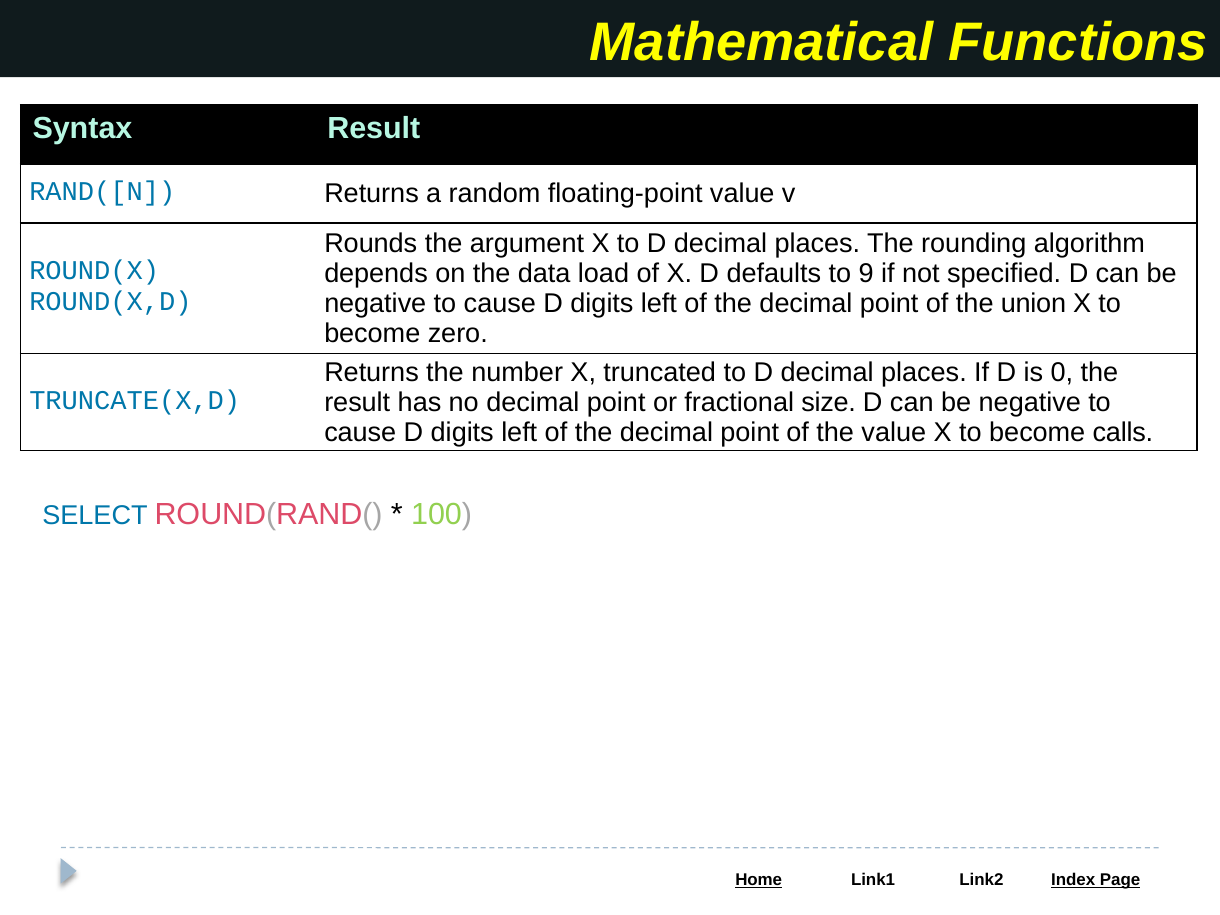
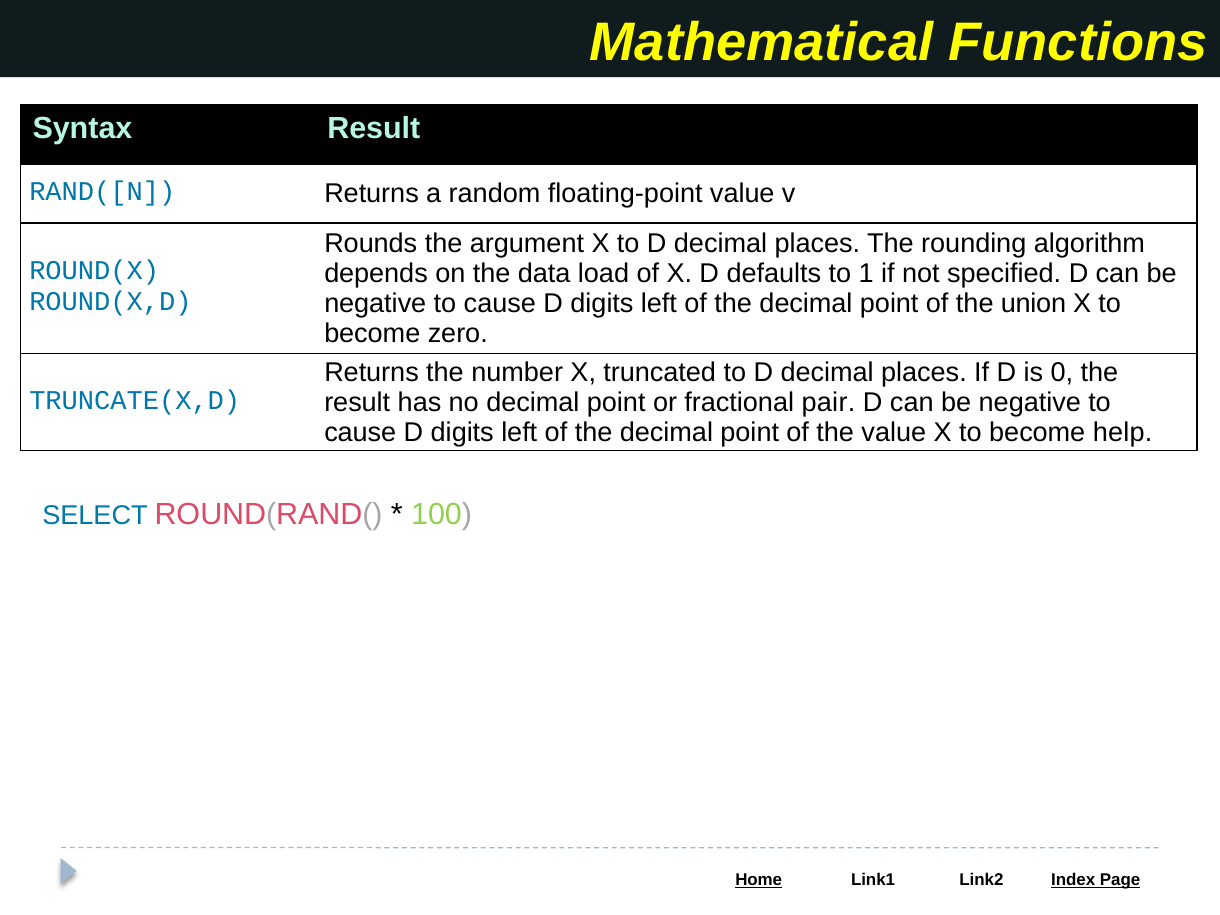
9: 9 -> 1
size: size -> pair
calls: calls -> help
